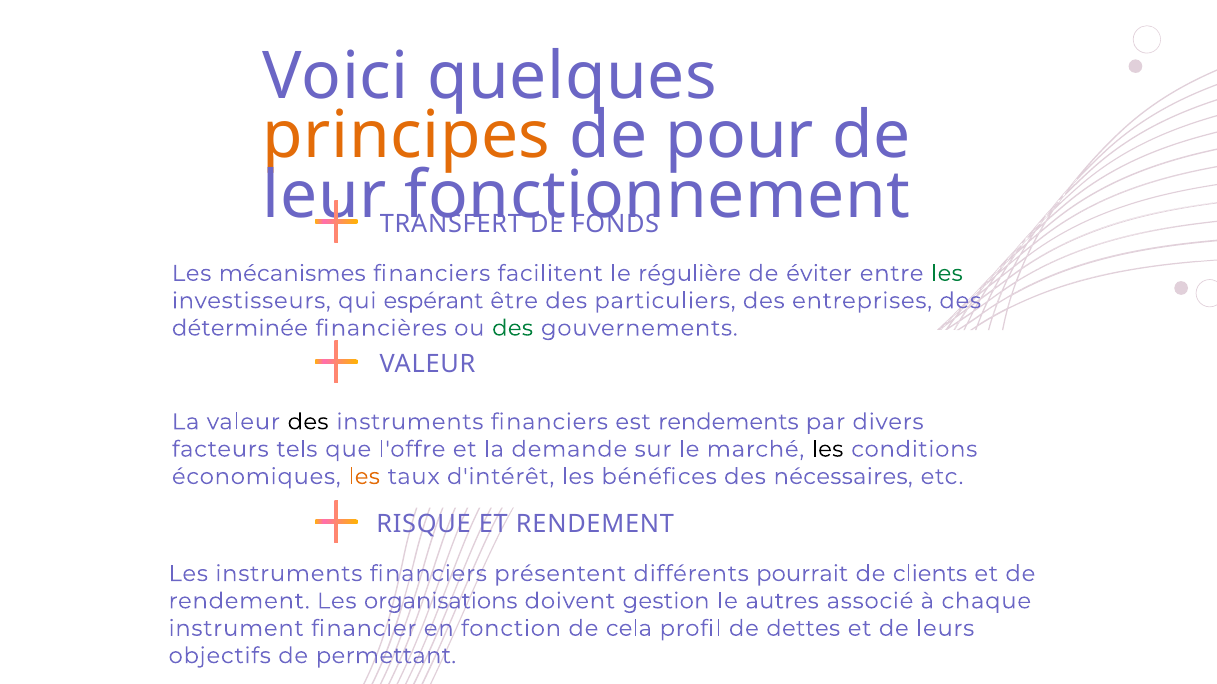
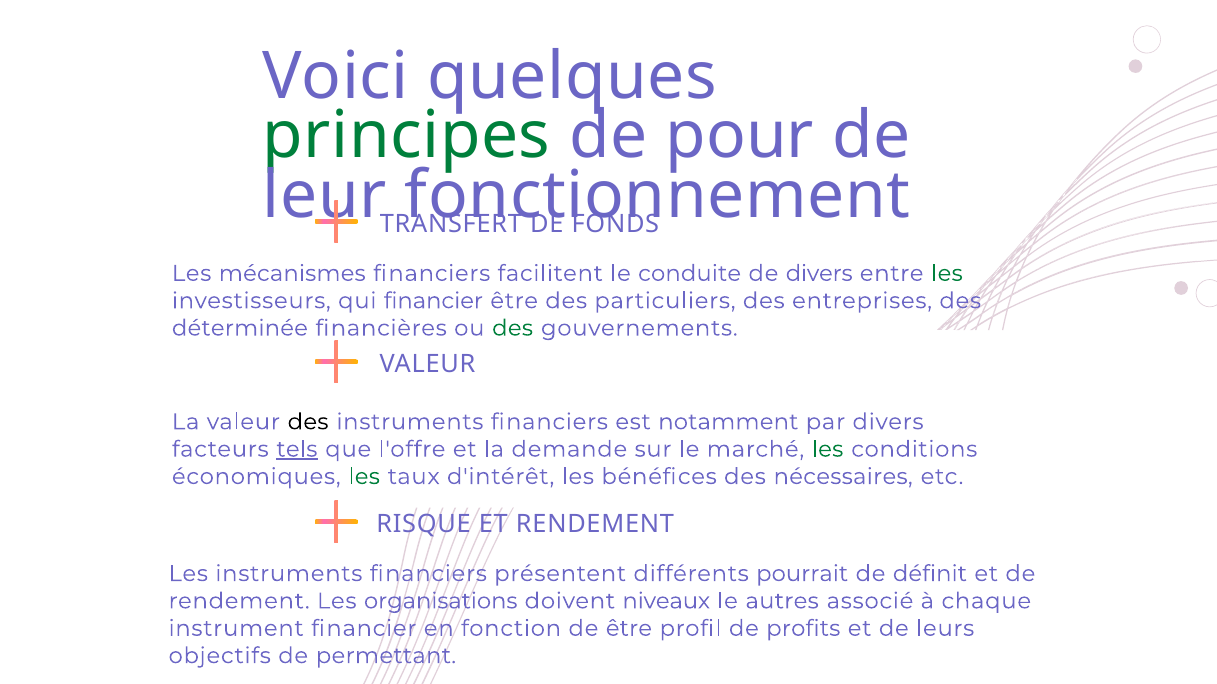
principes colour: orange -> green
régulière: régulière -> conduite
de éviter: éviter -> divers
qui espérant: espérant -> financier
rendements: rendements -> notamment
tels underline: none -> present
les at (828, 450) colour: black -> green
les at (364, 477) colour: orange -> green
clients: clients -> définit
gestion: gestion -> niveaux
de cela: cela -> être
dettes: dettes -> profits
